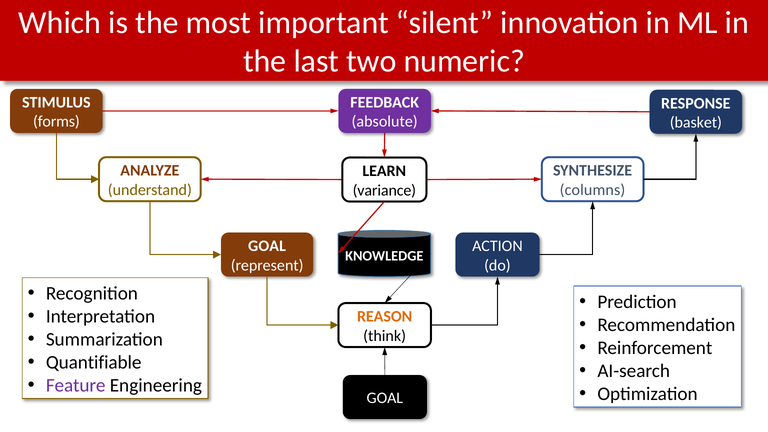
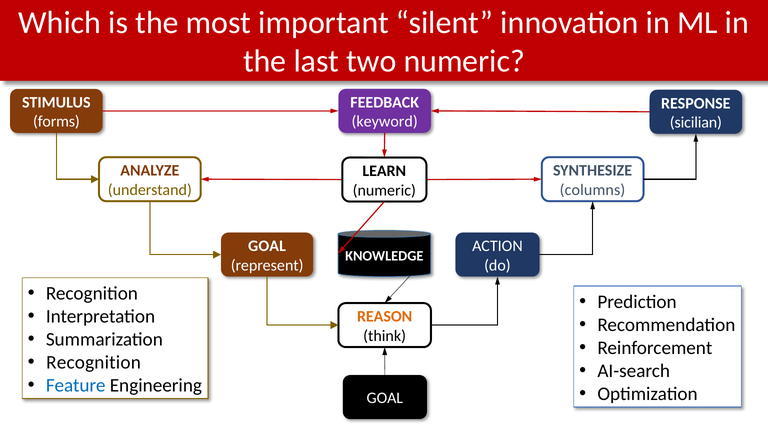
absolute: absolute -> keyword
basket: basket -> sicilian
variance at (384, 190): variance -> numeric
Quantifiable at (94, 363): Quantifiable -> Recognition
Feature colour: purple -> blue
